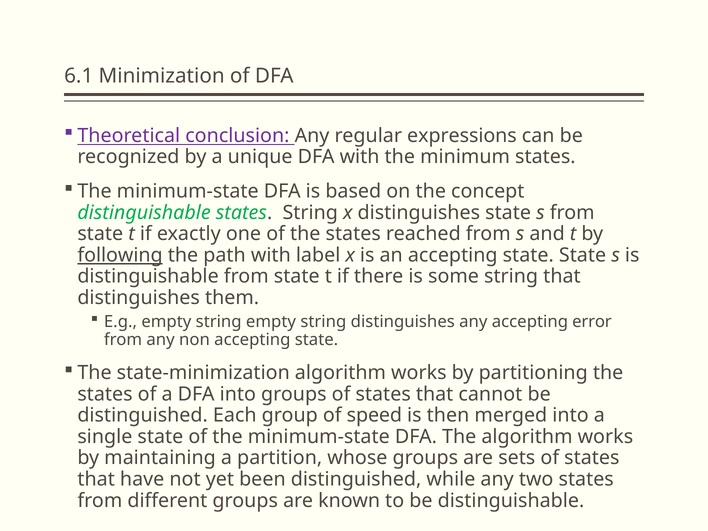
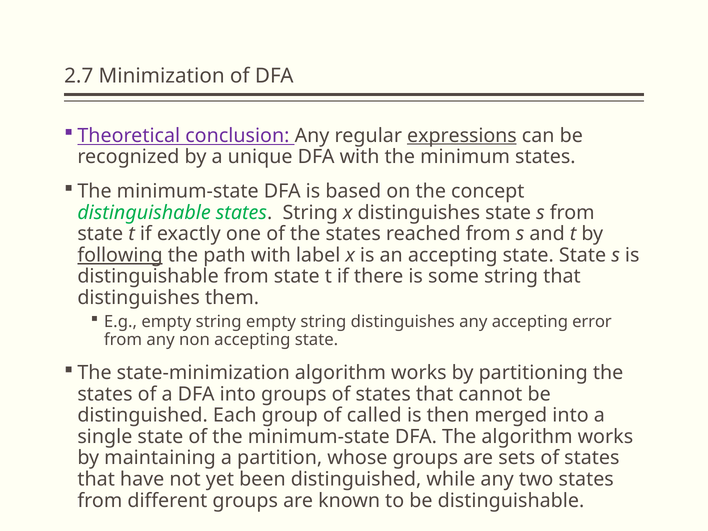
6.1: 6.1 -> 2.7
expressions underline: none -> present
speed: speed -> called
